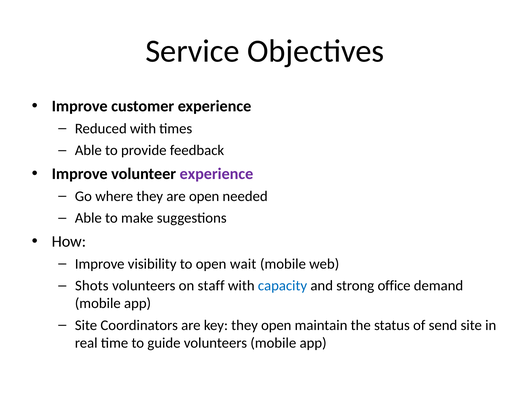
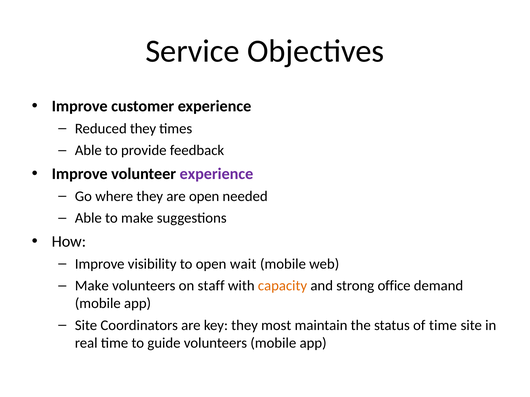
Reduced with: with -> they
Shots at (92, 286): Shots -> Make
capacity colour: blue -> orange
they open: open -> most
of send: send -> time
